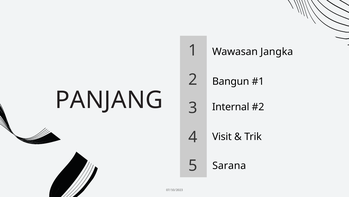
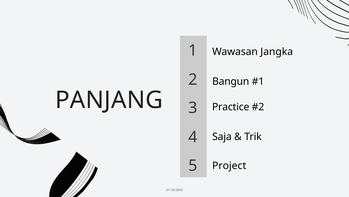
Internal: Internal -> Practice
Visit: Visit -> Saja
Sarana: Sarana -> Project
